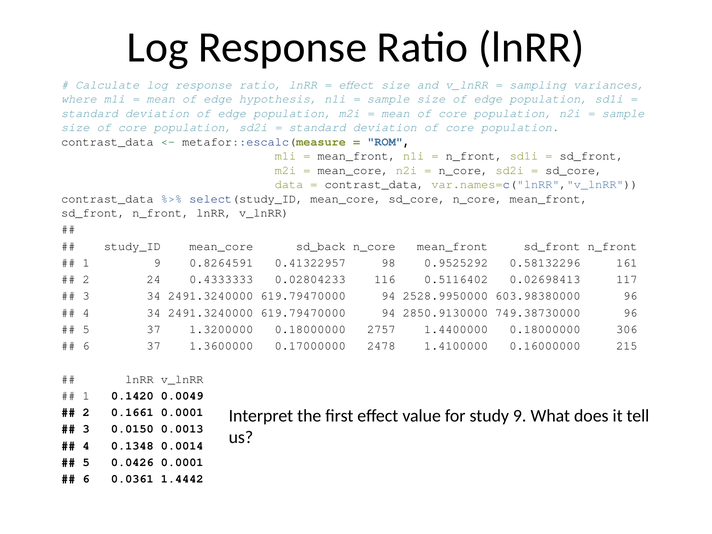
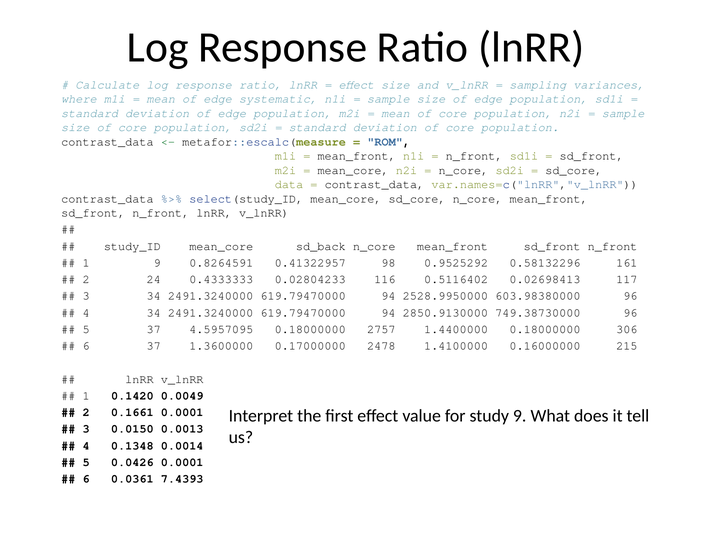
hypothesis: hypothesis -> systematic
1.3200000: 1.3200000 -> 4.5957095
1.4442: 1.4442 -> 7.4393
